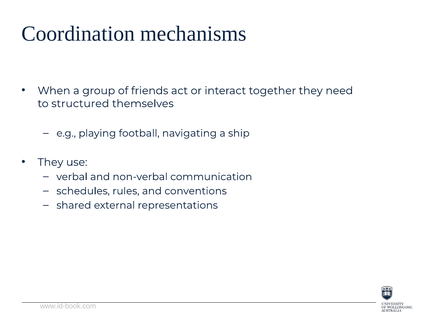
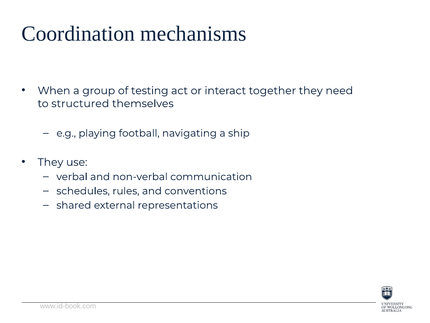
friends: friends -> testing
